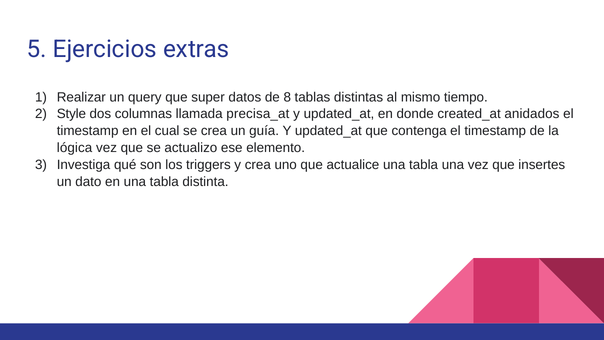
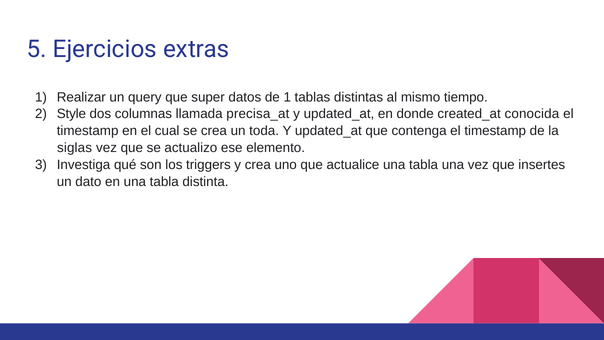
de 8: 8 -> 1
anidados: anidados -> conocida
guía: guía -> toda
lógica: lógica -> siglas
